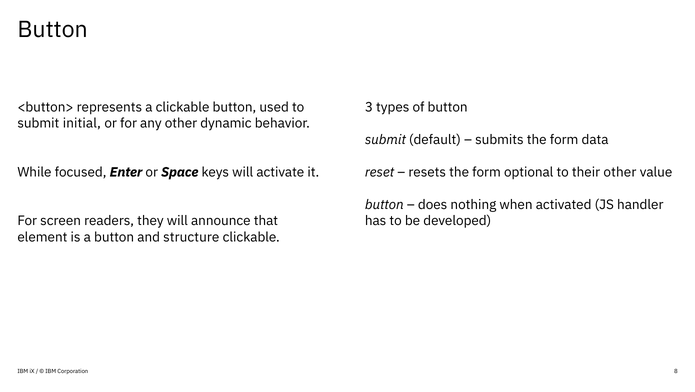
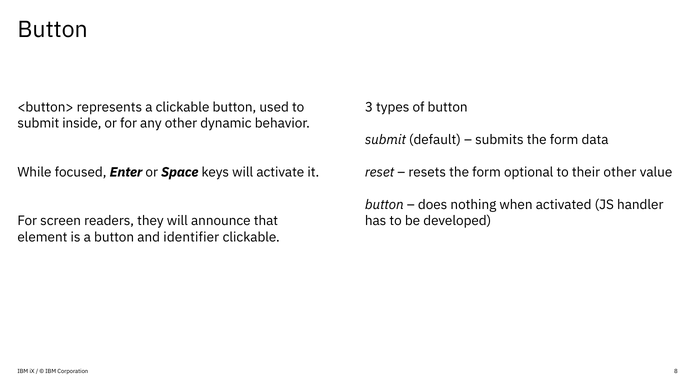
initial: initial -> inside
structure: structure -> identifier
